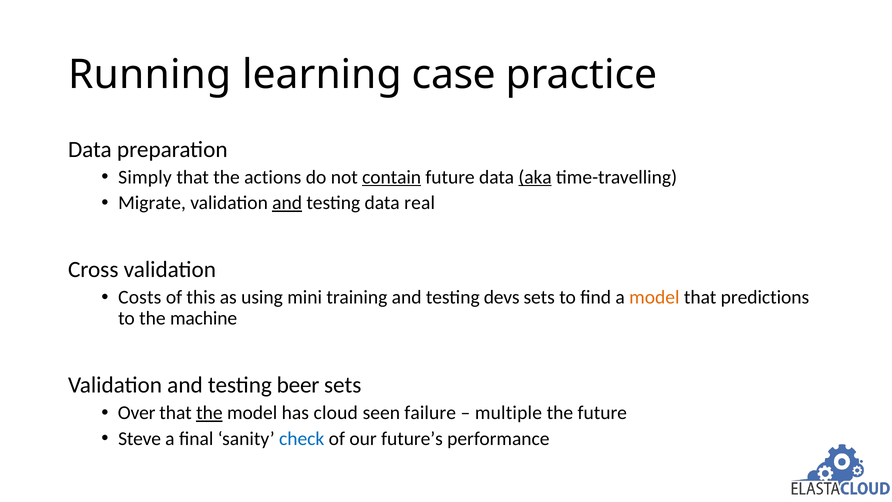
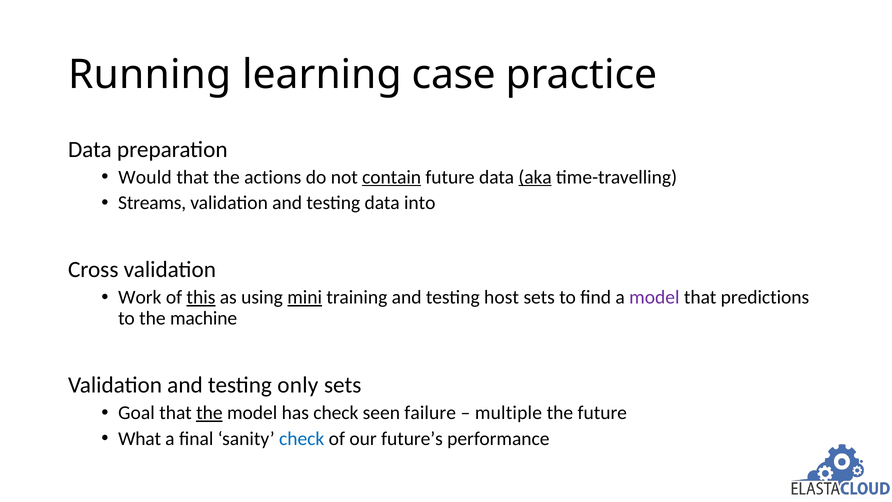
Simply: Simply -> Would
Migrate: Migrate -> Streams
and at (287, 203) underline: present -> none
real: real -> into
Costs: Costs -> Work
this underline: none -> present
mini underline: none -> present
devs: devs -> host
model at (654, 297) colour: orange -> purple
beer: beer -> only
Over: Over -> Goal
has cloud: cloud -> check
Steve: Steve -> What
